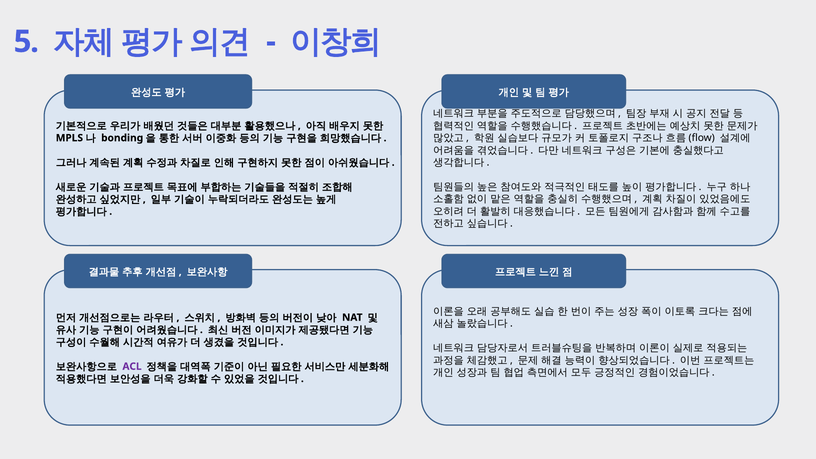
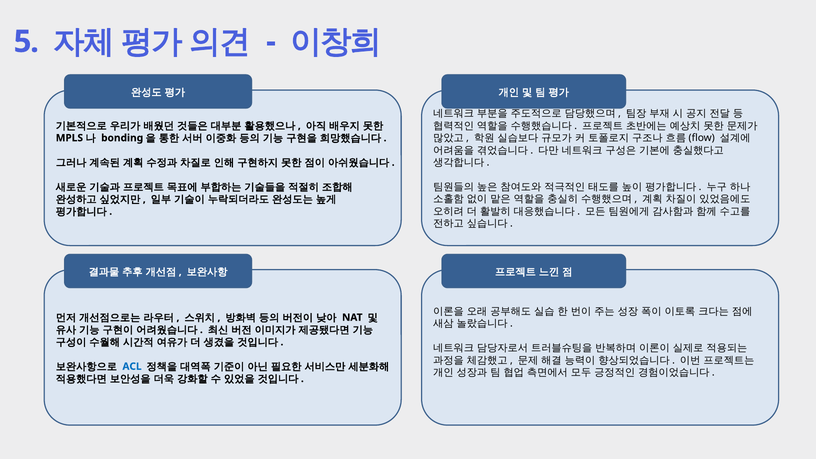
ACL colour: purple -> blue
